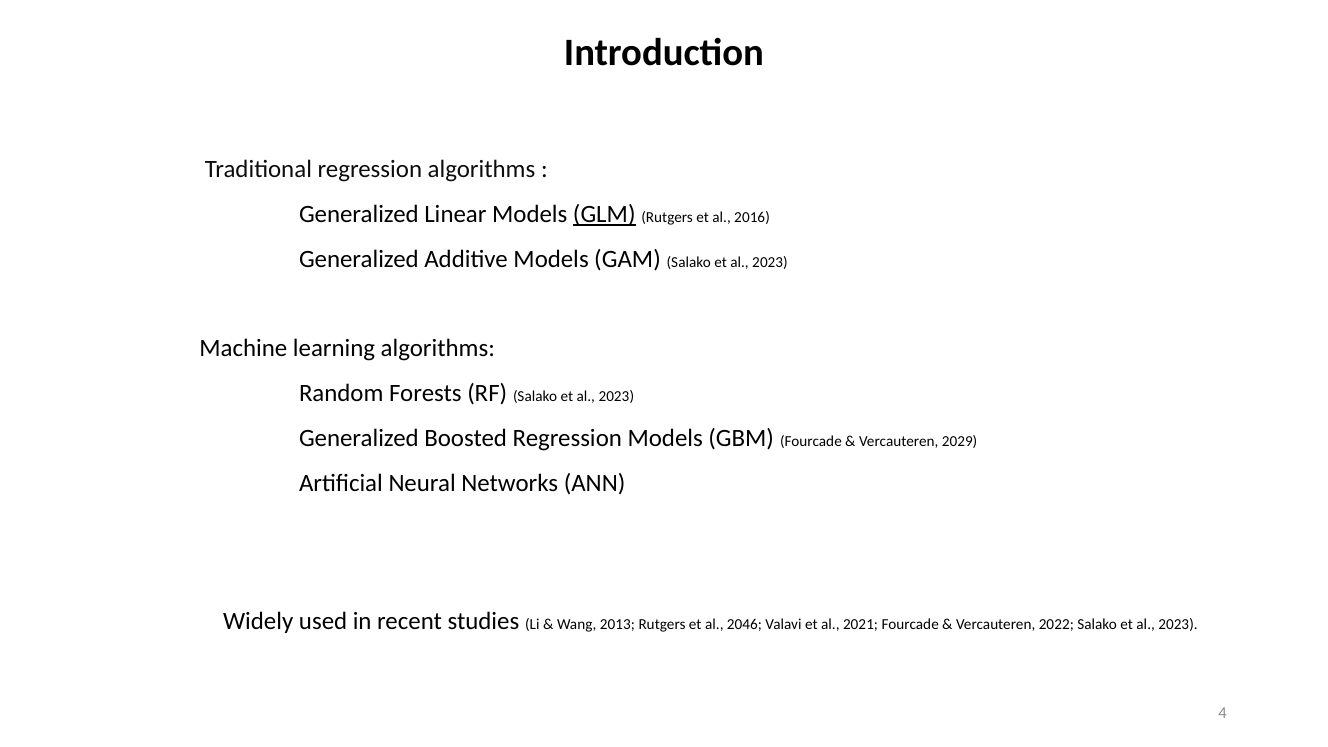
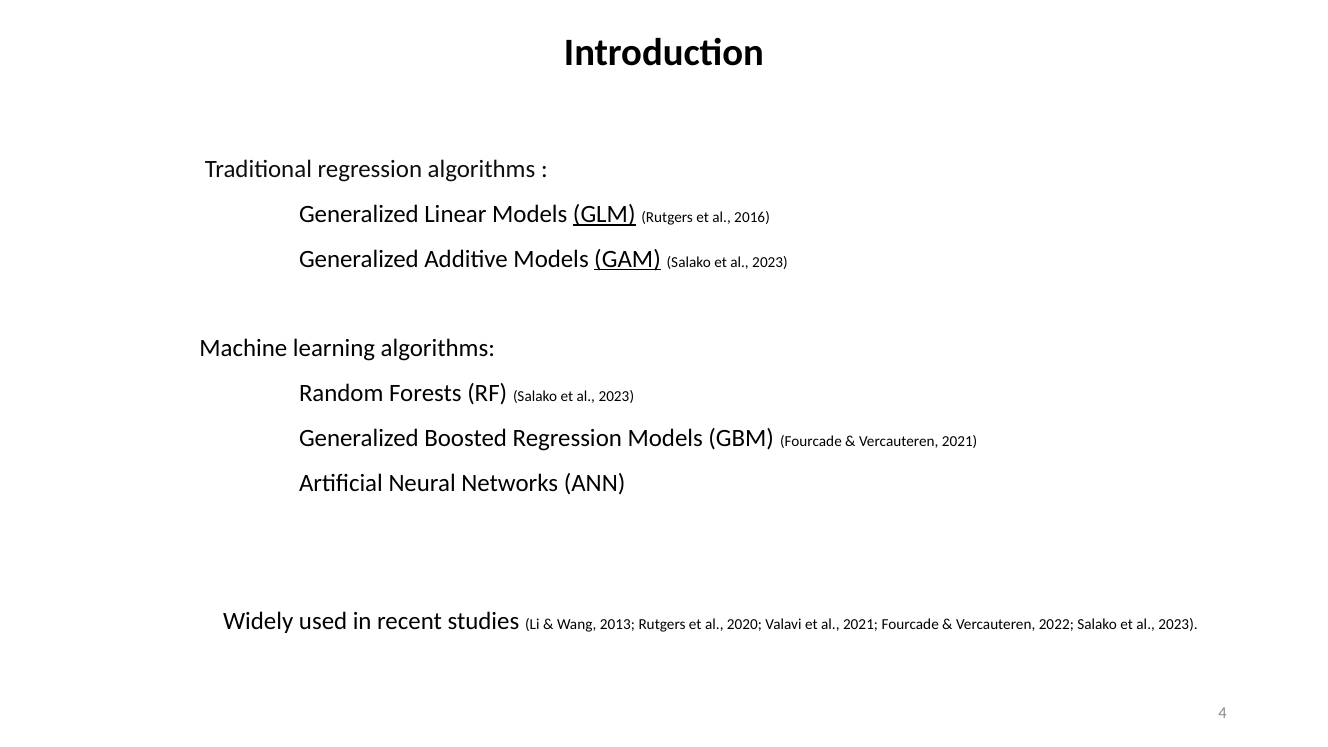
GAM underline: none -> present
Vercauteren 2029: 2029 -> 2021
2046: 2046 -> 2020
